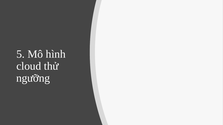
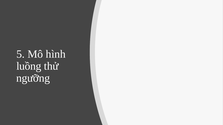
cloud: cloud -> luồng
